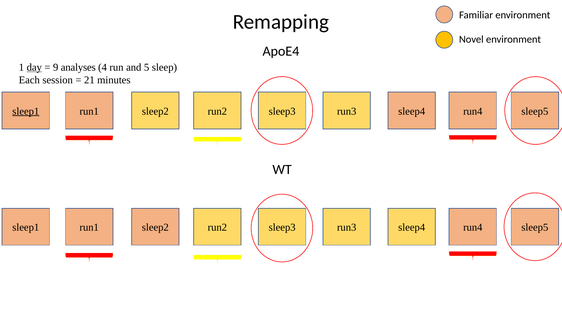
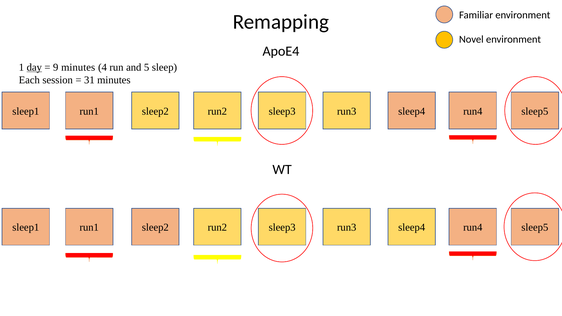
9 analyses: analyses -> minutes
21: 21 -> 31
sleep1 at (26, 111) underline: present -> none
